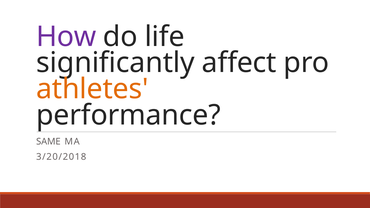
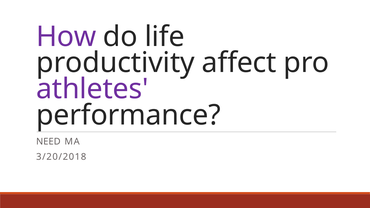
significantly: significantly -> productivity
athletes colour: orange -> purple
SAME: SAME -> NEED
